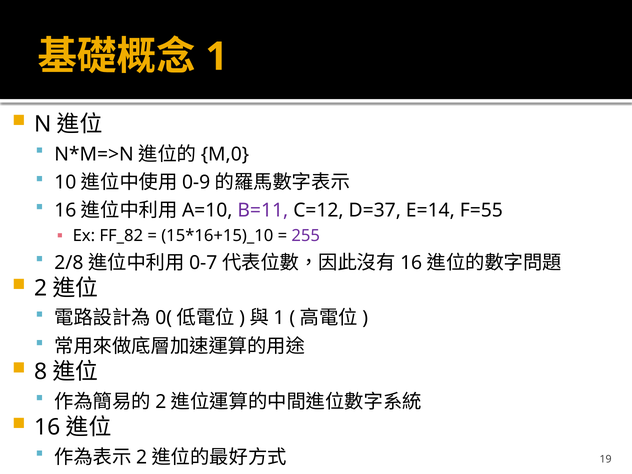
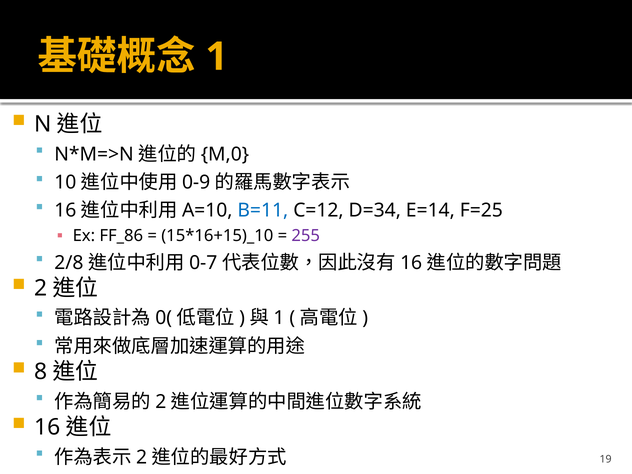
B=11 colour: purple -> blue
D=37: D=37 -> D=34
F=55: F=55 -> F=25
FF_82: FF_82 -> FF_86
